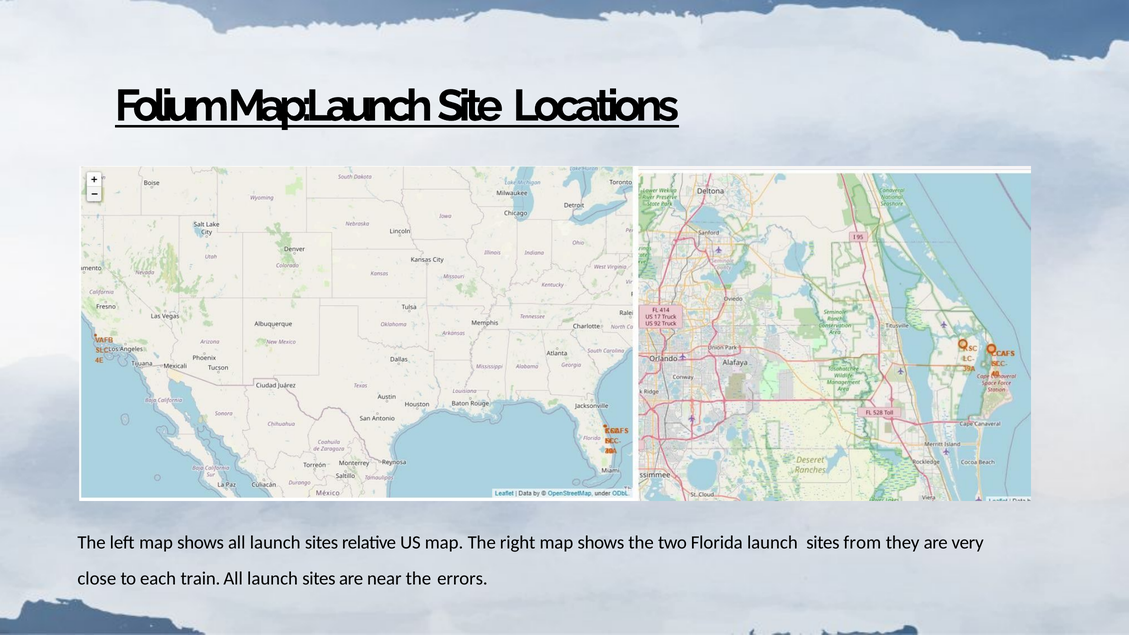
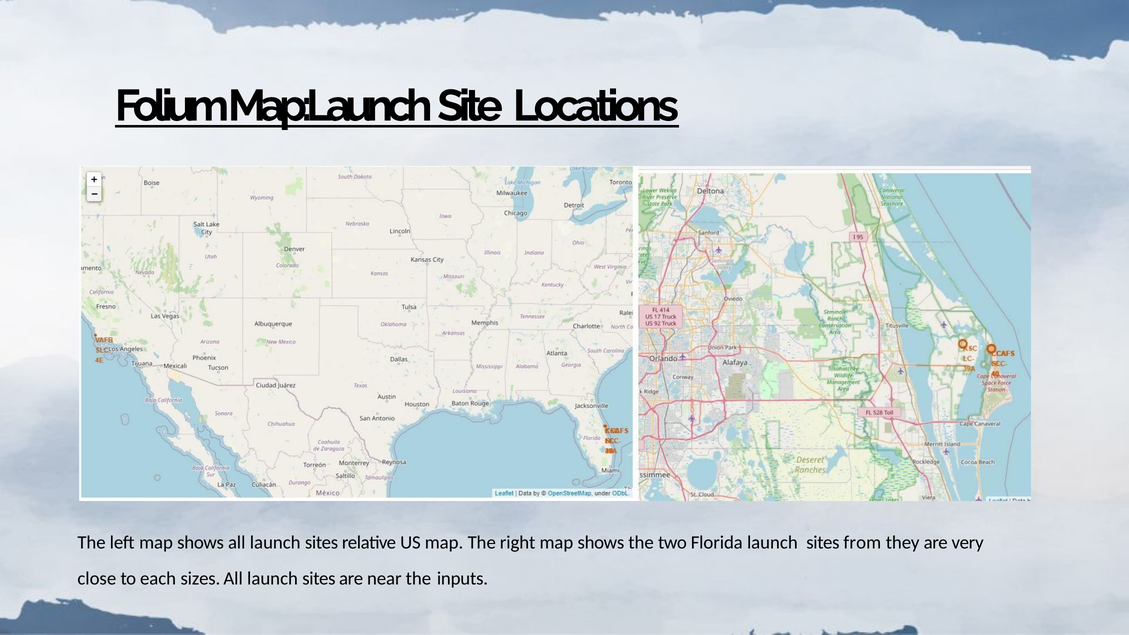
train: train -> sizes
errors: errors -> inputs
